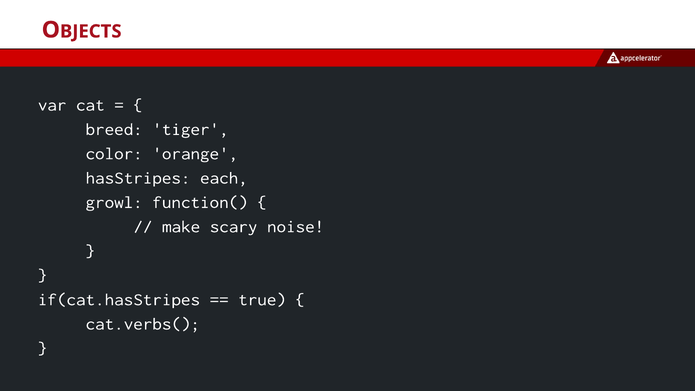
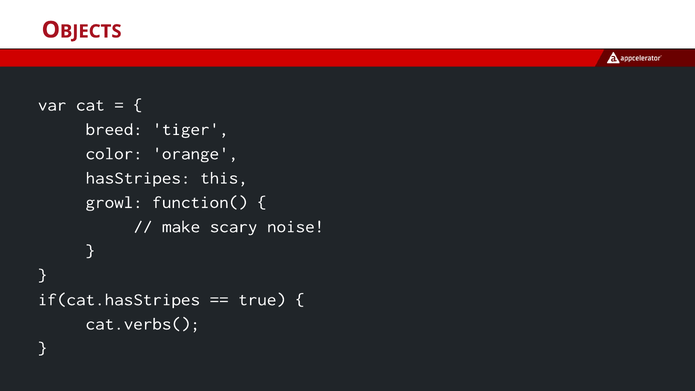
each: each -> this
